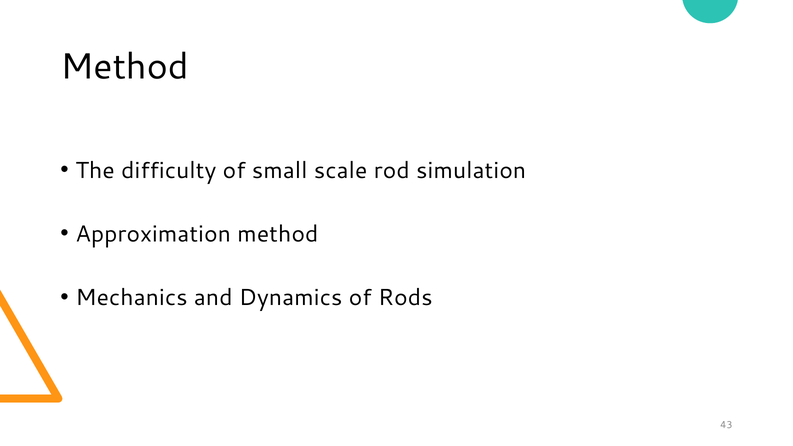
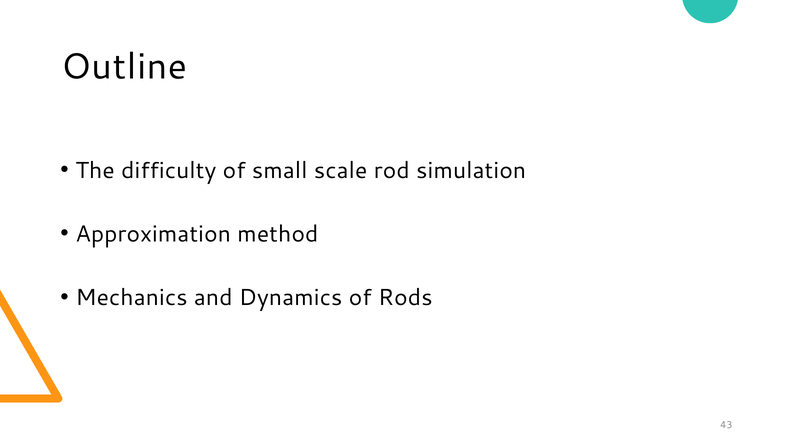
Method at (125, 67): Method -> Outline
